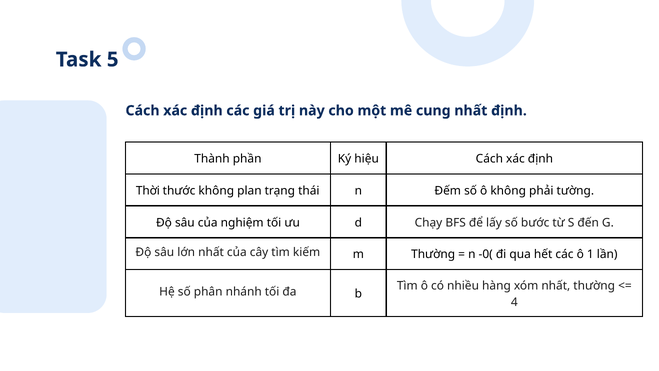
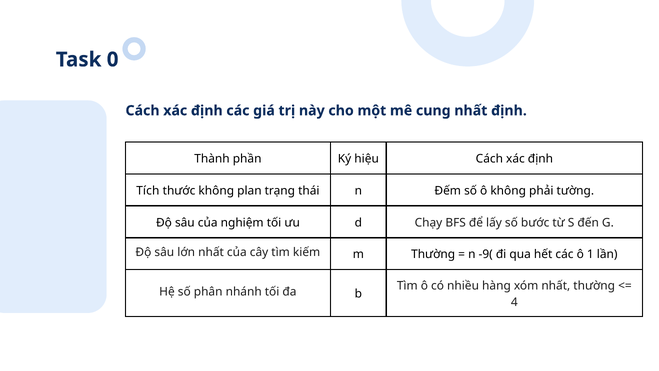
5: 5 -> 0
Thời: Thời -> Tích
-0(: -0( -> -9(
